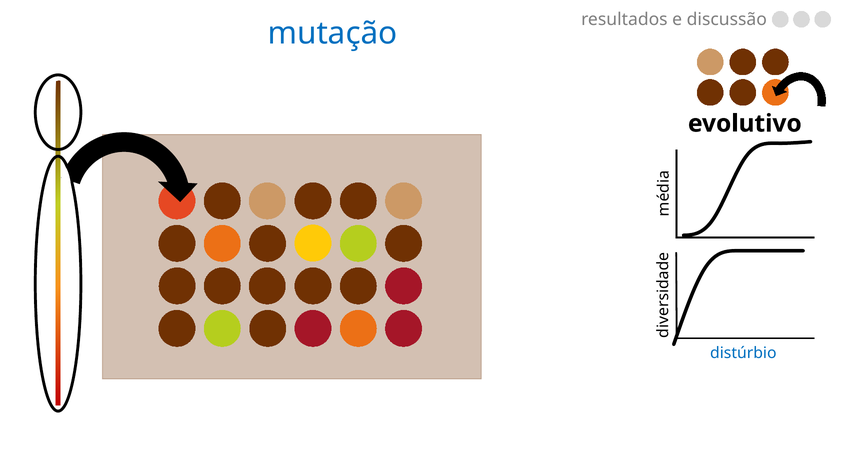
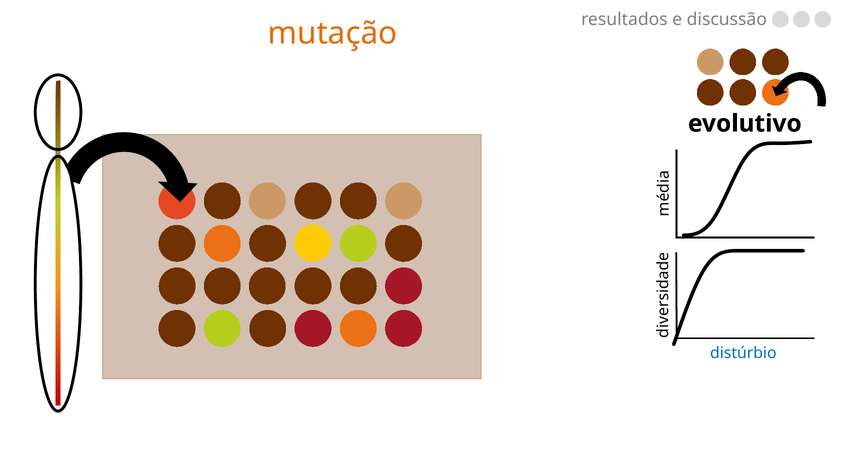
mutação colour: blue -> orange
